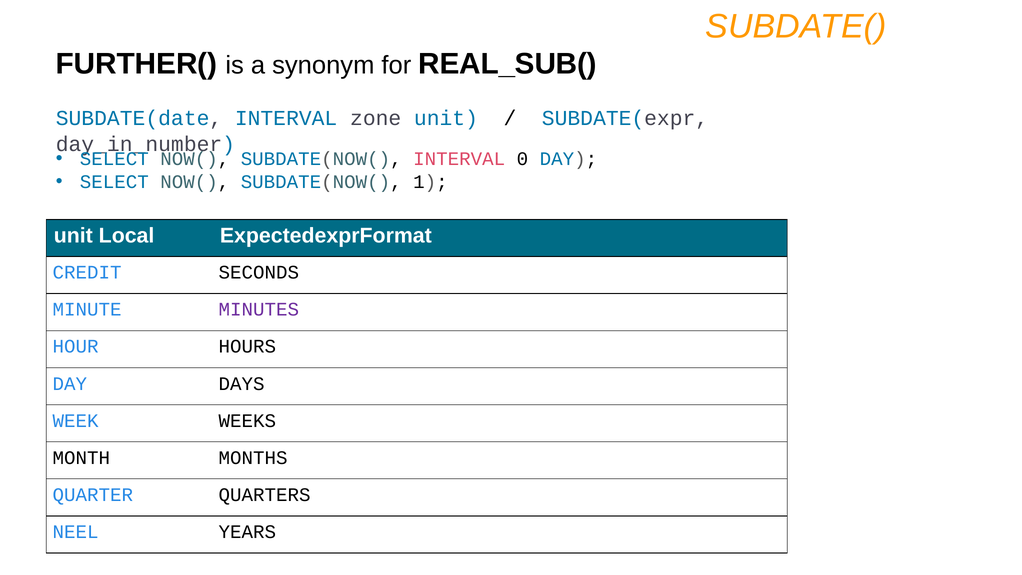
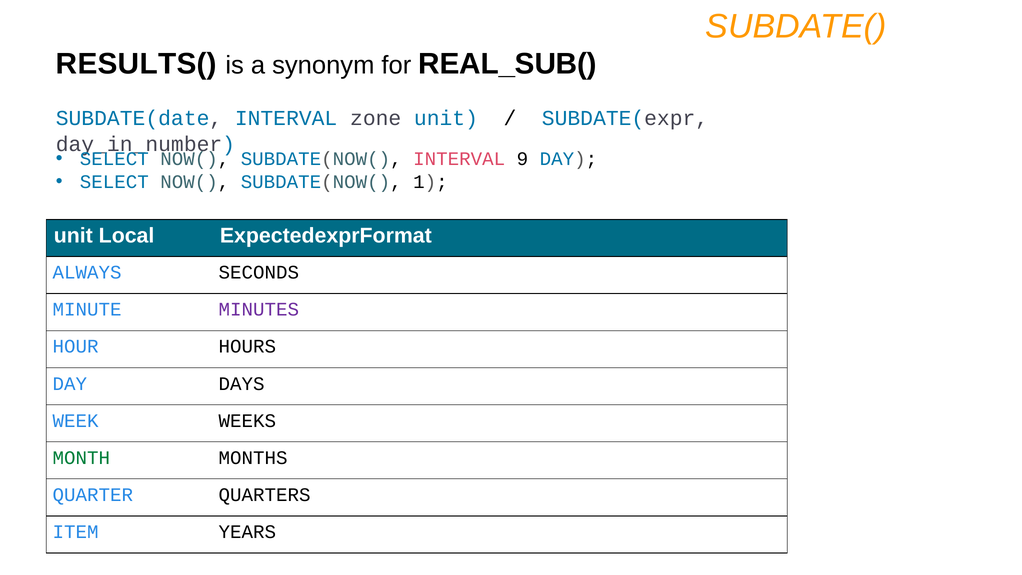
FURTHER(: FURTHER( -> RESULTS(
0: 0 -> 9
CREDIT: CREDIT -> ALWAYS
MONTH colour: black -> green
NEEL: NEEL -> ITEM
